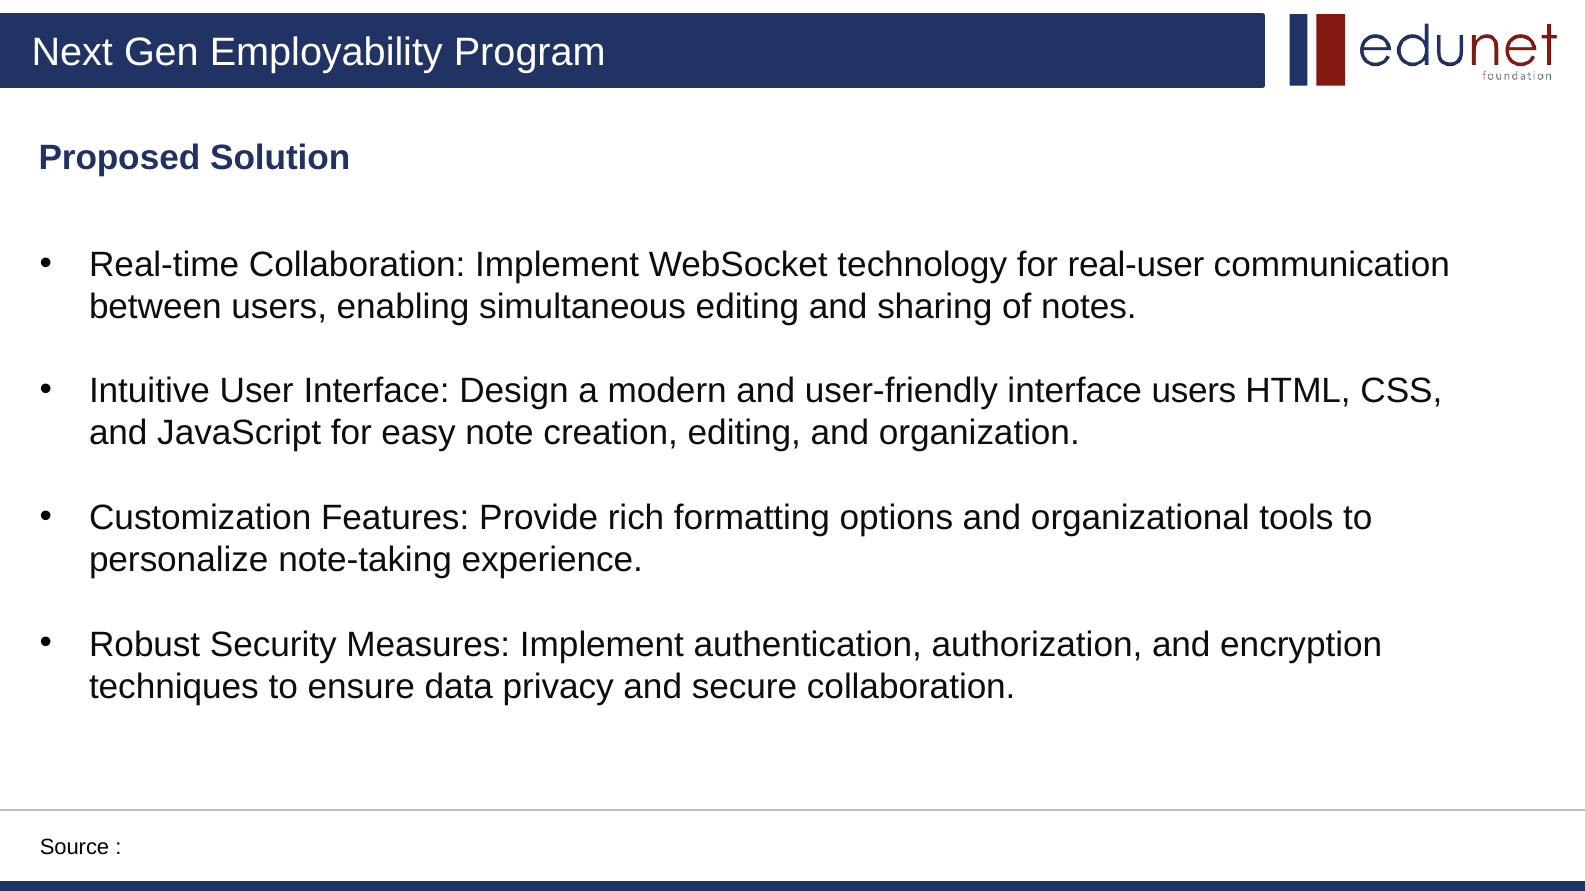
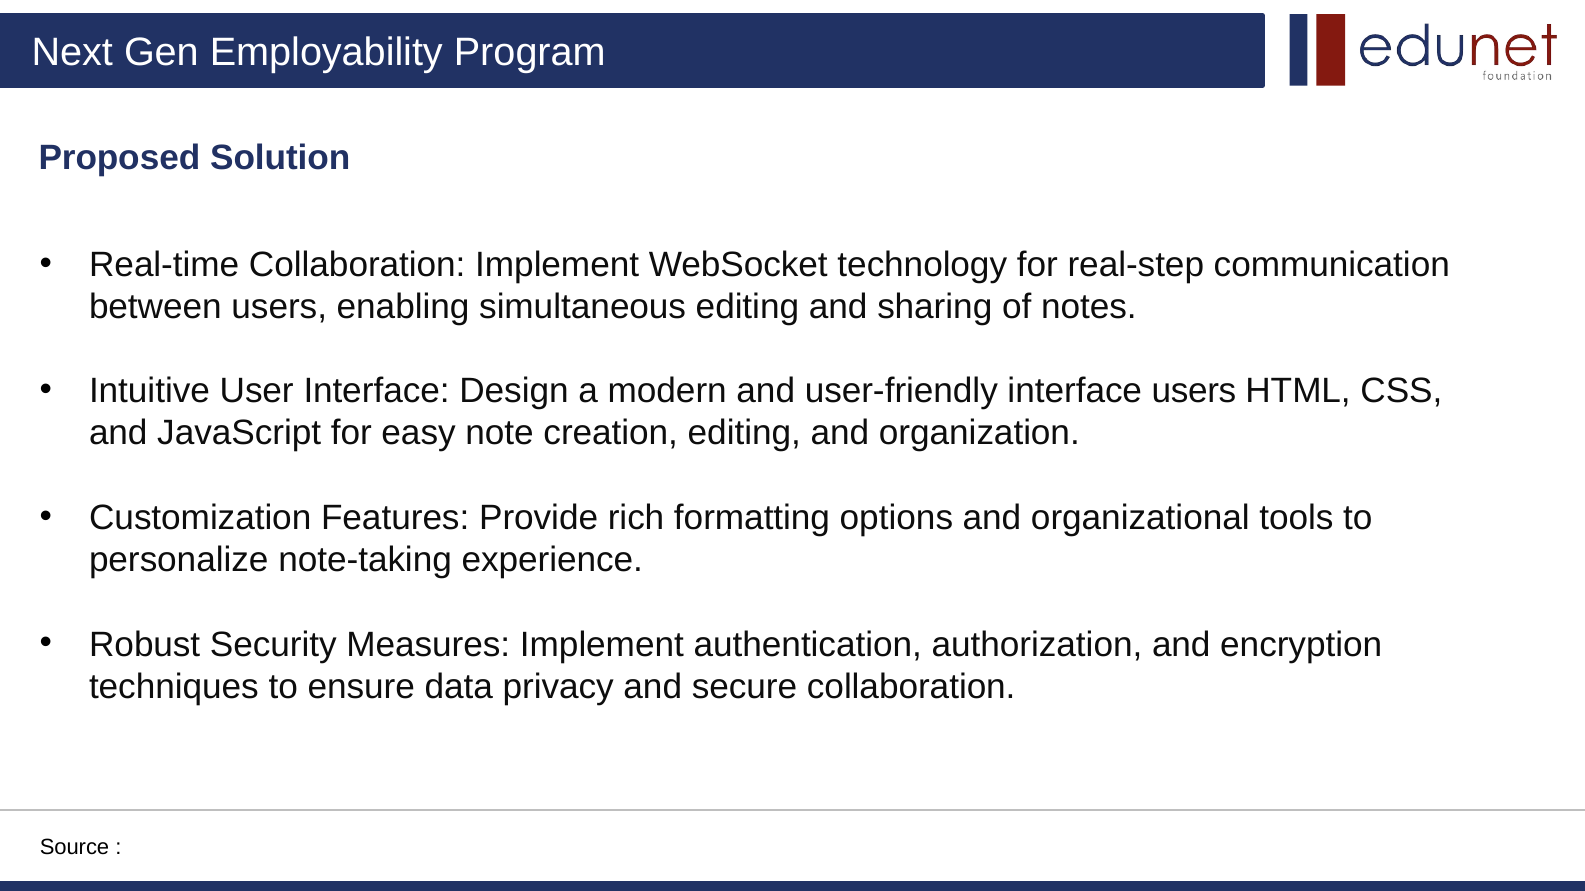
real-user: real-user -> real-step
